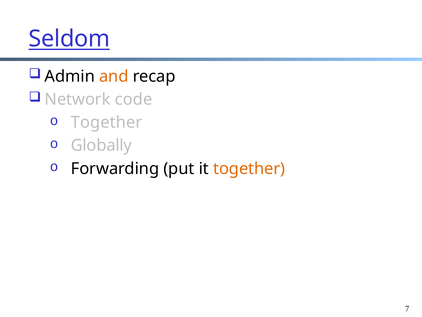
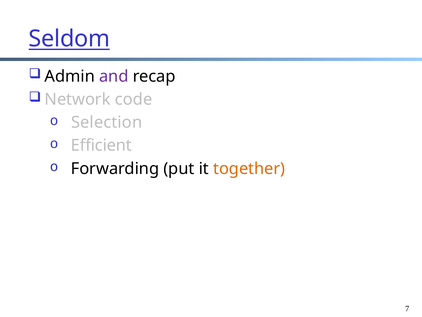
and colour: orange -> purple
Together at (107, 122): Together -> Selection
Globally: Globally -> Efficient
